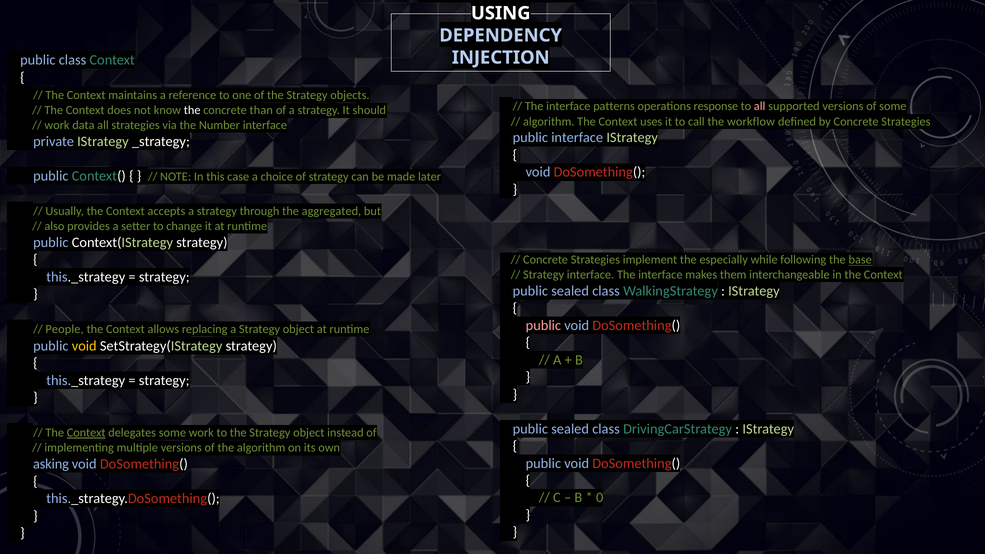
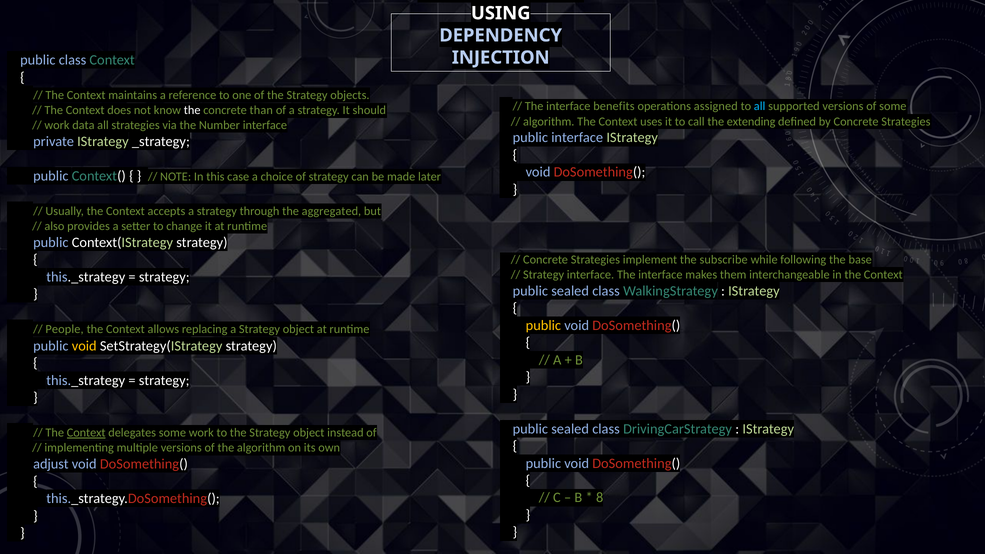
patterns: patterns -> benefits
response: response -> assigned
all at (760, 106) colour: pink -> light blue
workflow: workflow -> extending
especially: especially -> subscribe
base underline: present -> none
public at (543, 325) colour: pink -> yellow
asking: asking -> adjust
0: 0 -> 8
